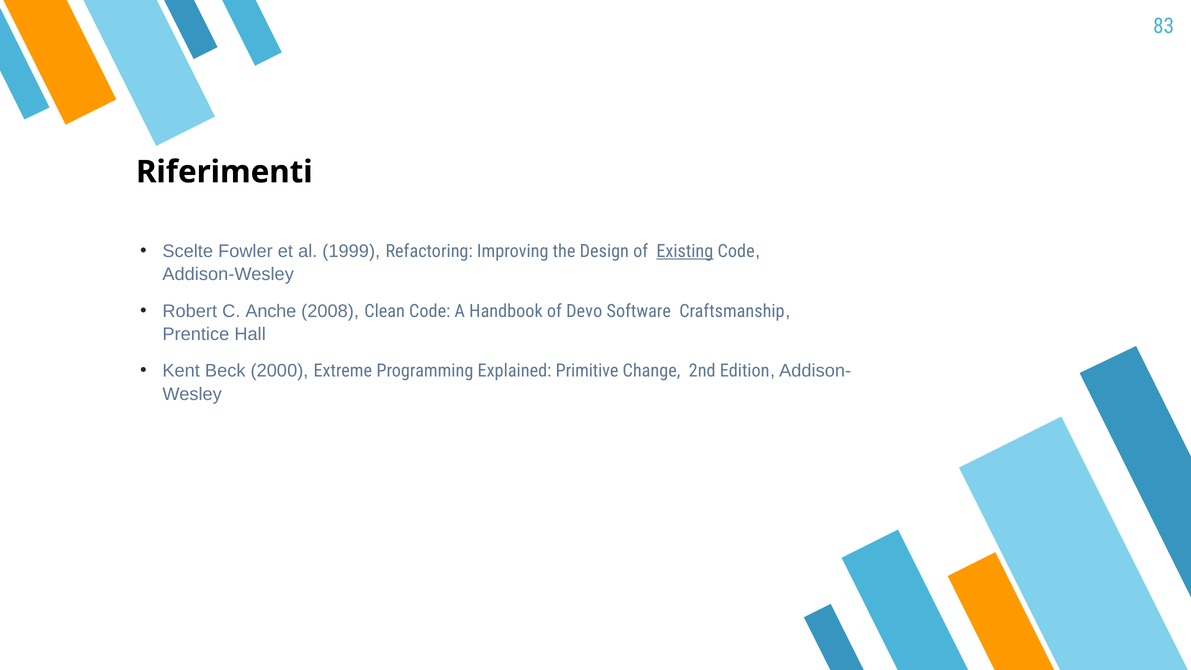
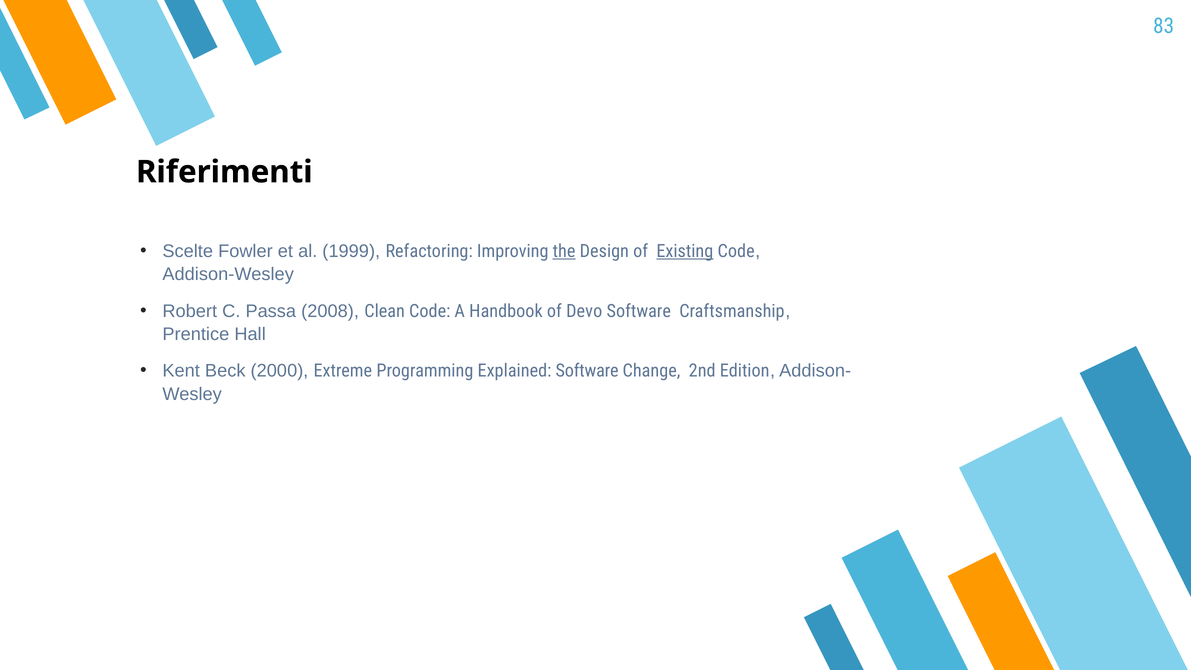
the underline: none -> present
Anche: Anche -> Passa
Explained Primitive: Primitive -> Software
